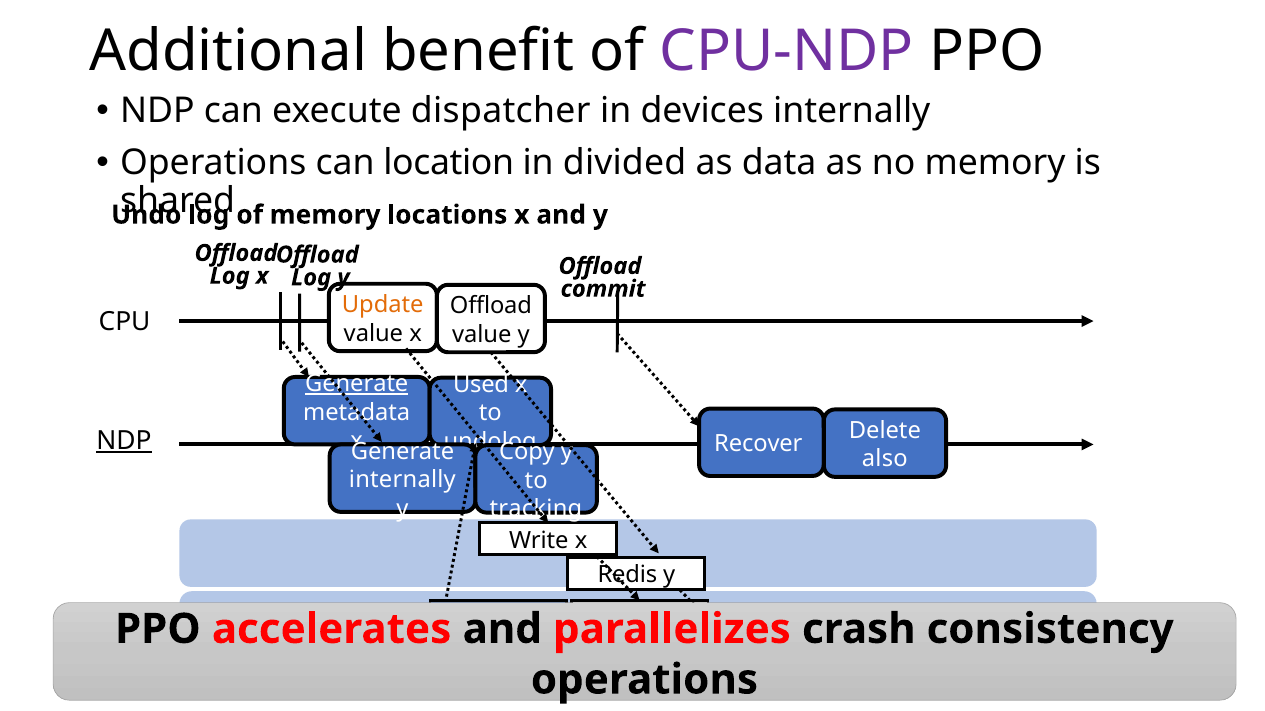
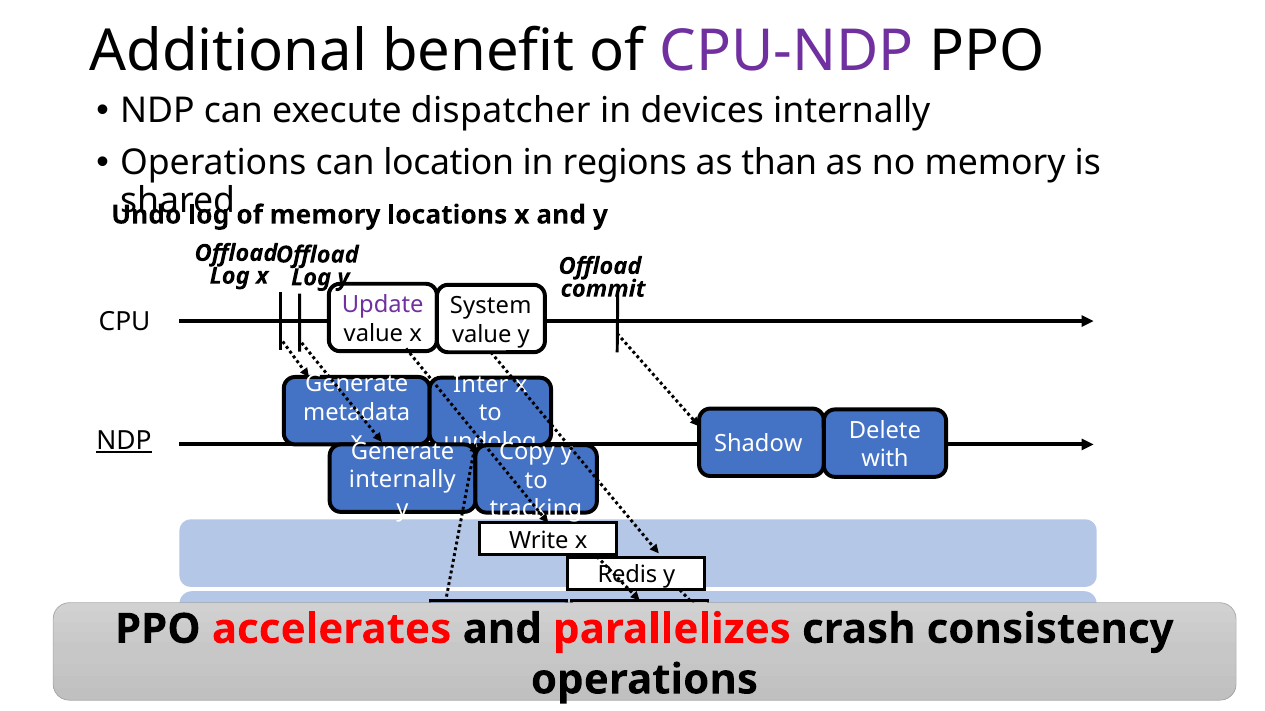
divided: divided -> regions
data: data -> than
Update colour: orange -> purple
Offload at (491, 306): Offload -> System
Generate at (357, 384) underline: present -> none
Used: Used -> Inter
Recover: Recover -> Shadow
also: also -> with
